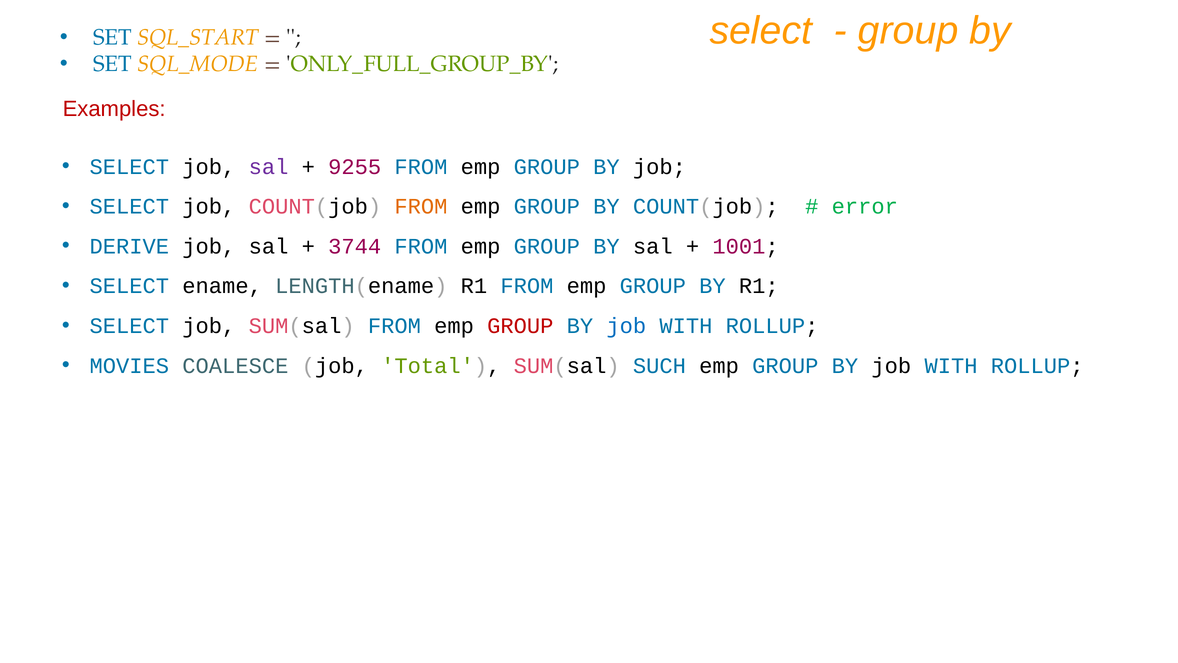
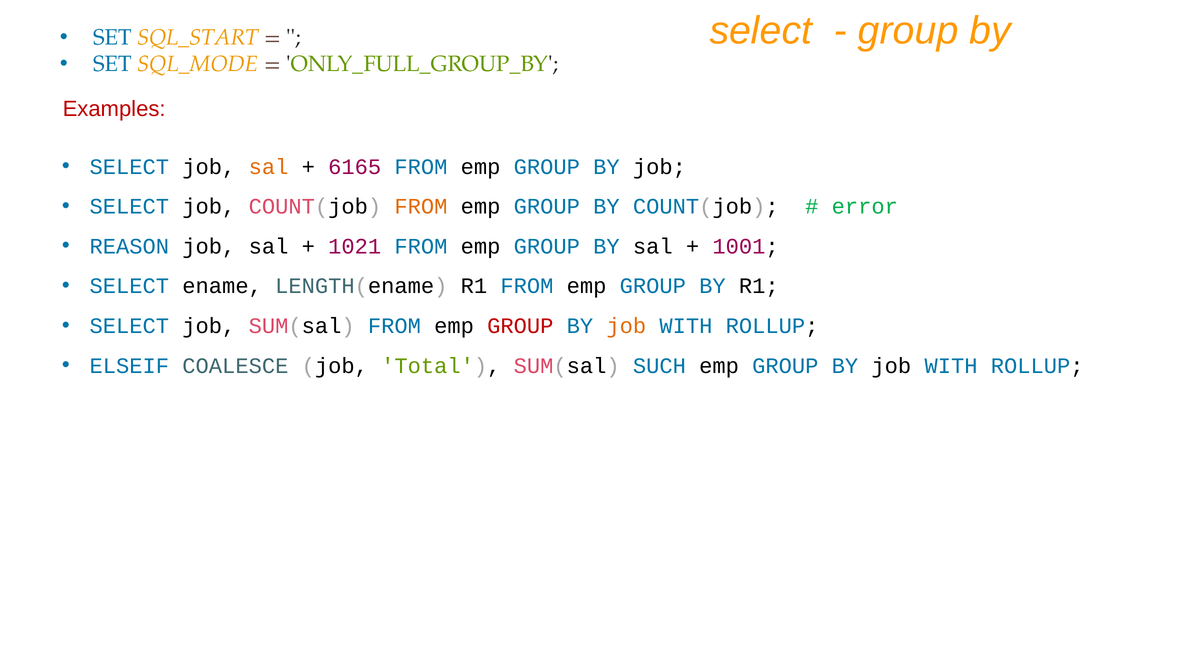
sal at (269, 167) colour: purple -> orange
9255: 9255 -> 6165
DERIVE: DERIVE -> REASON
3744: 3744 -> 1021
job at (626, 326) colour: blue -> orange
MOVIES: MOVIES -> ELSEIF
